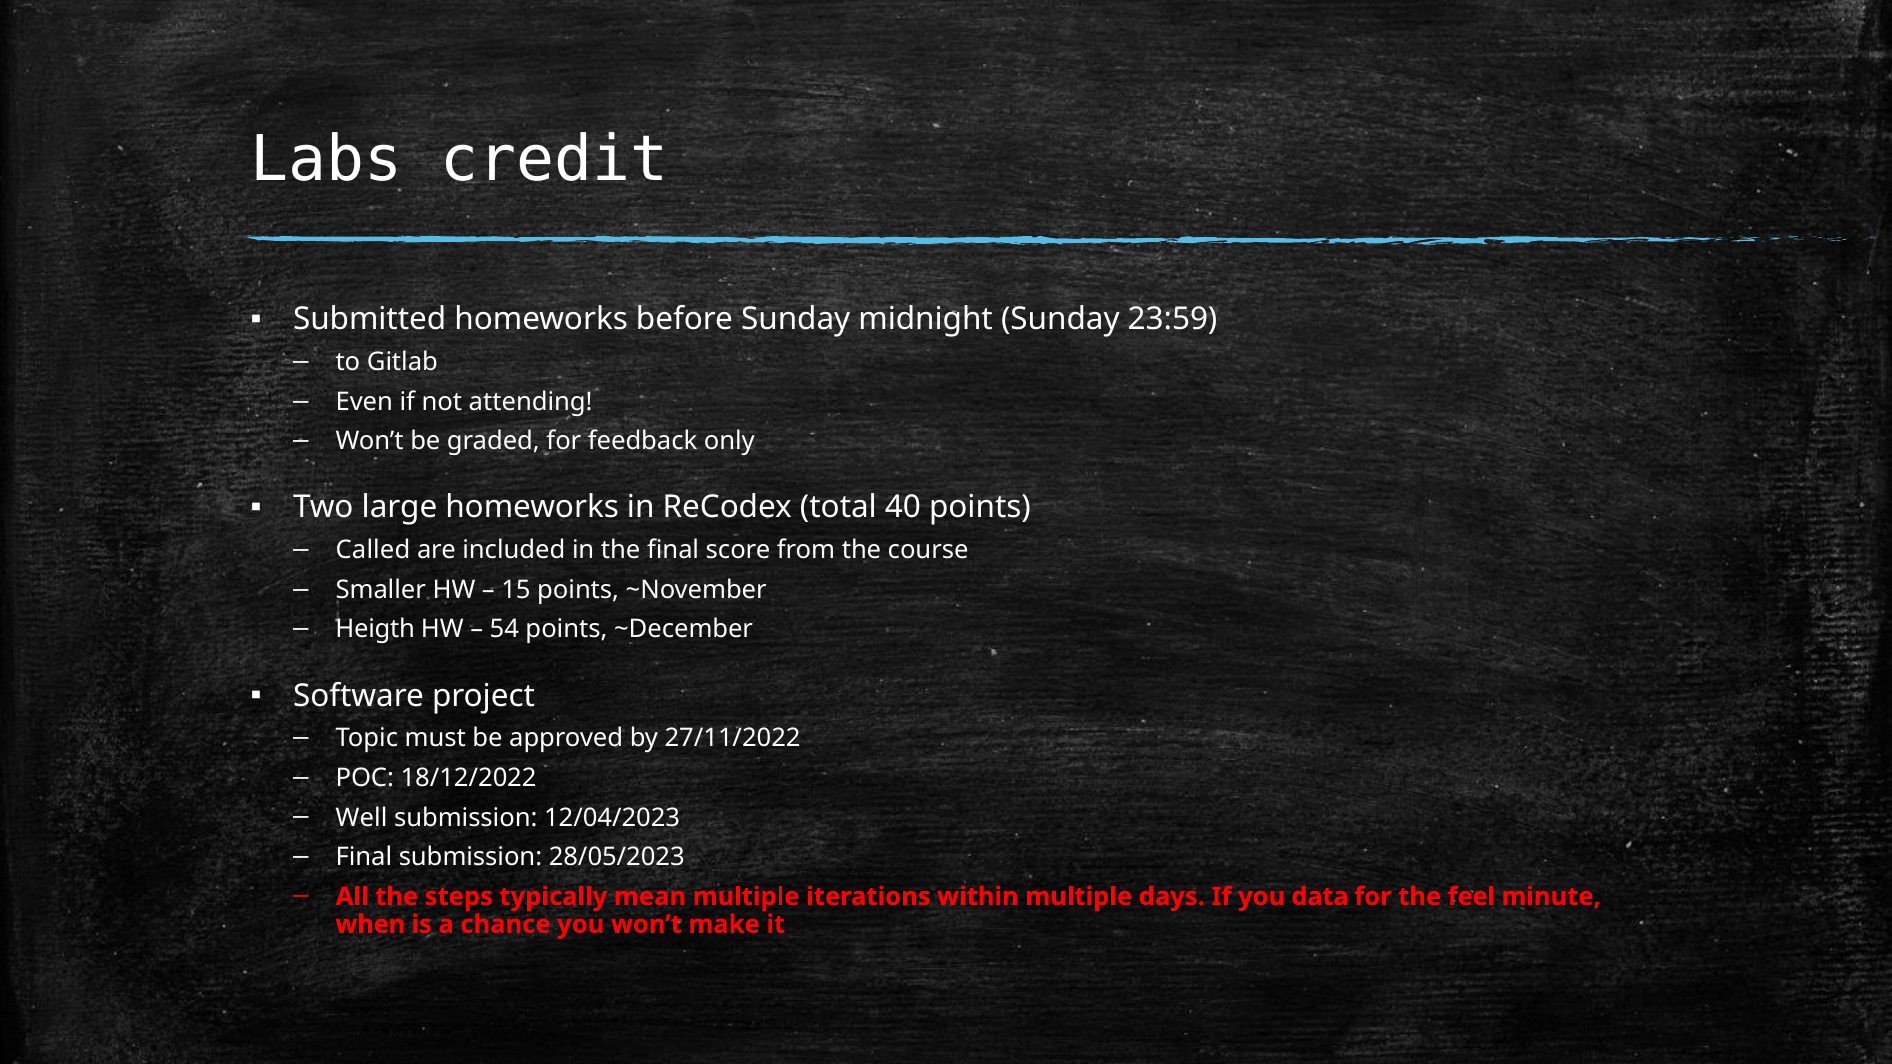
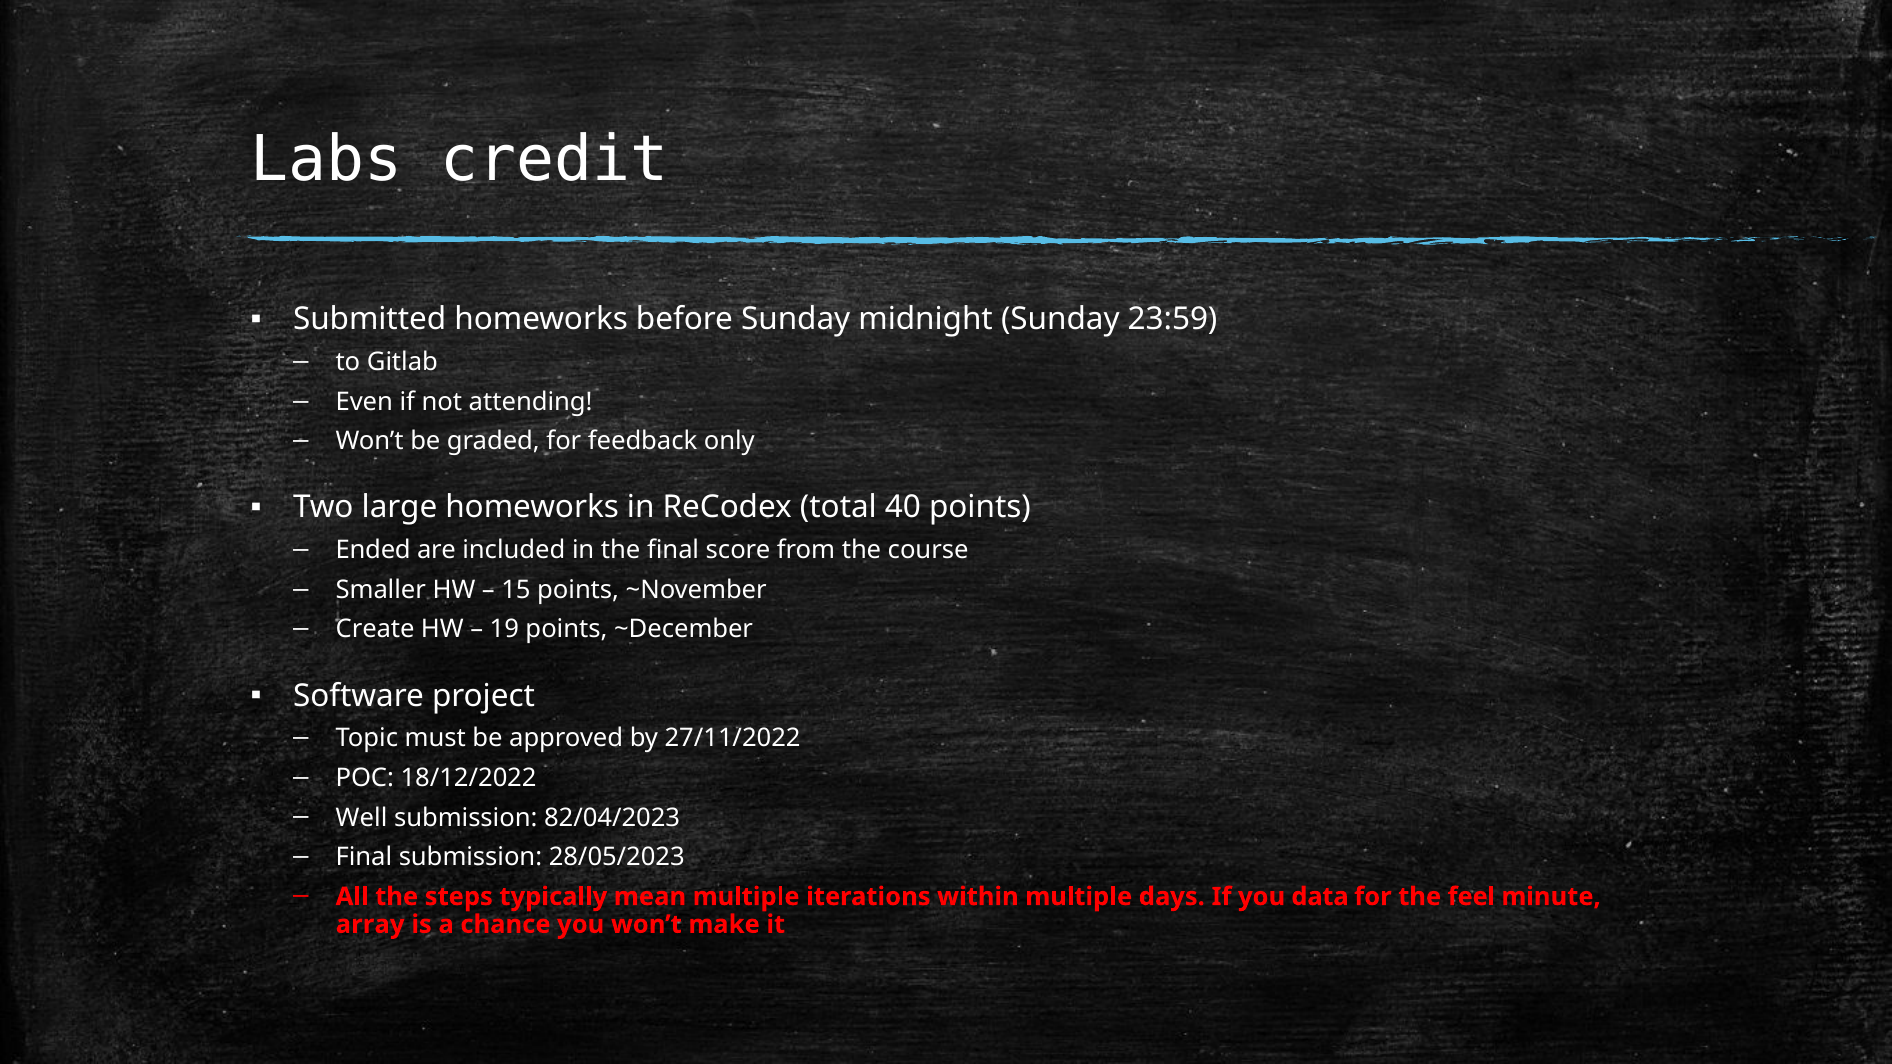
Called: Called -> Ended
Heigth: Heigth -> Create
54: 54 -> 19
12/04/2023: 12/04/2023 -> 82/04/2023
when: when -> array
